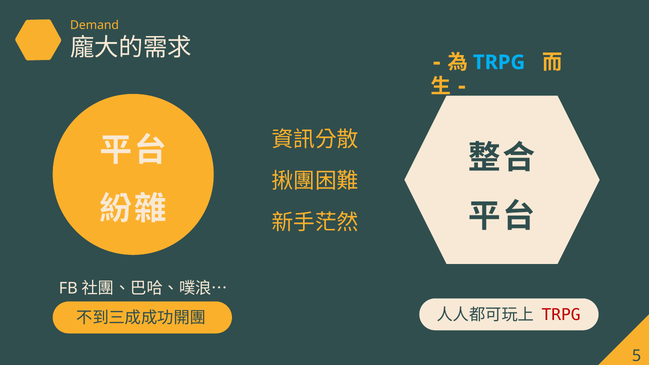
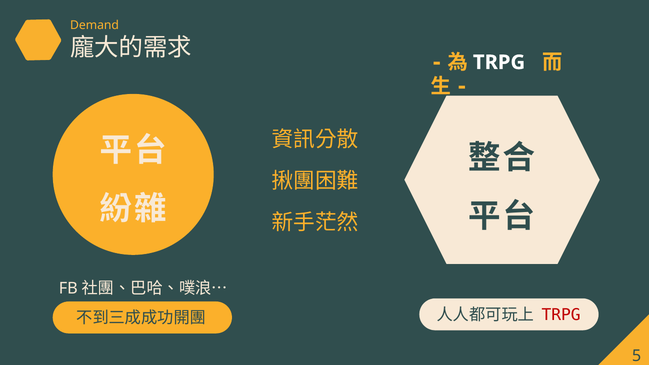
TRPG at (499, 62) colour: light blue -> white
